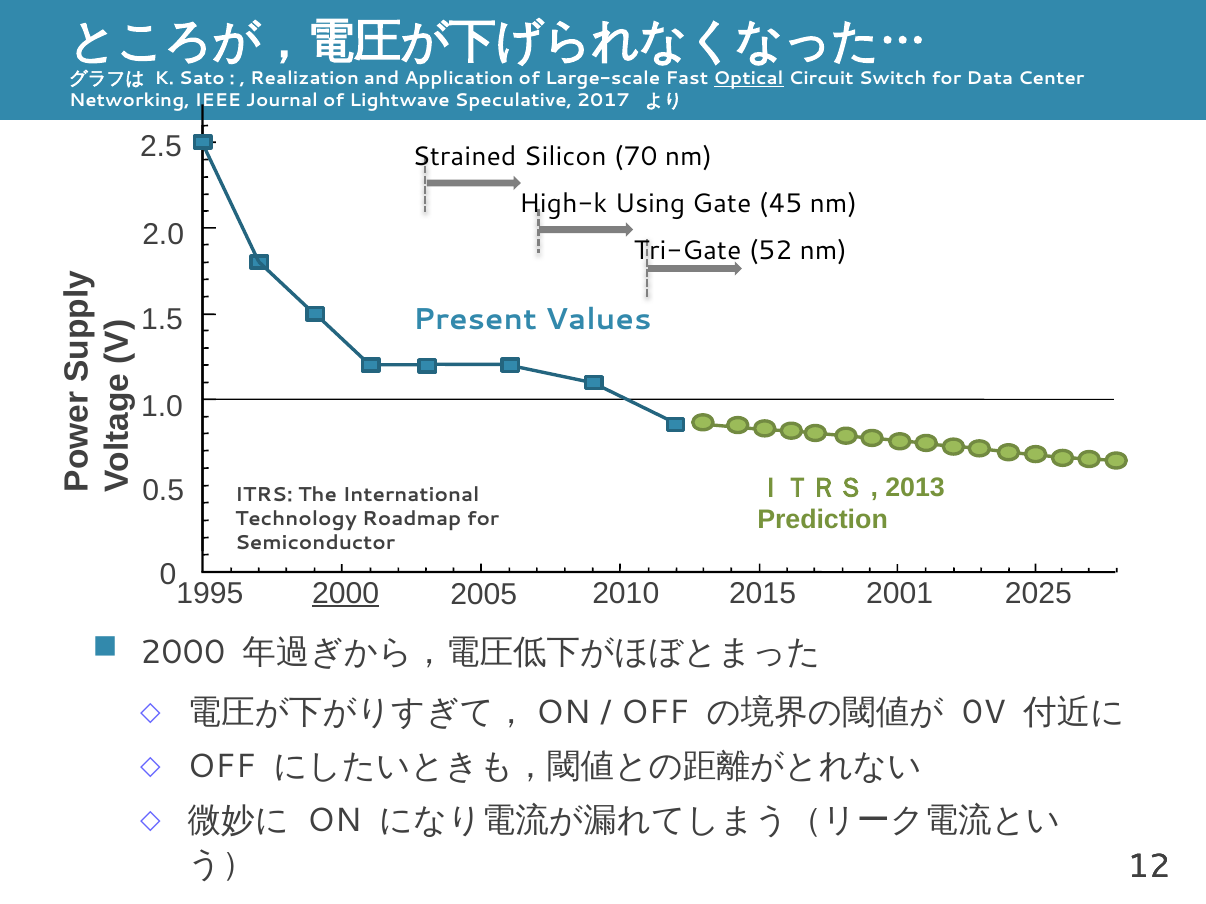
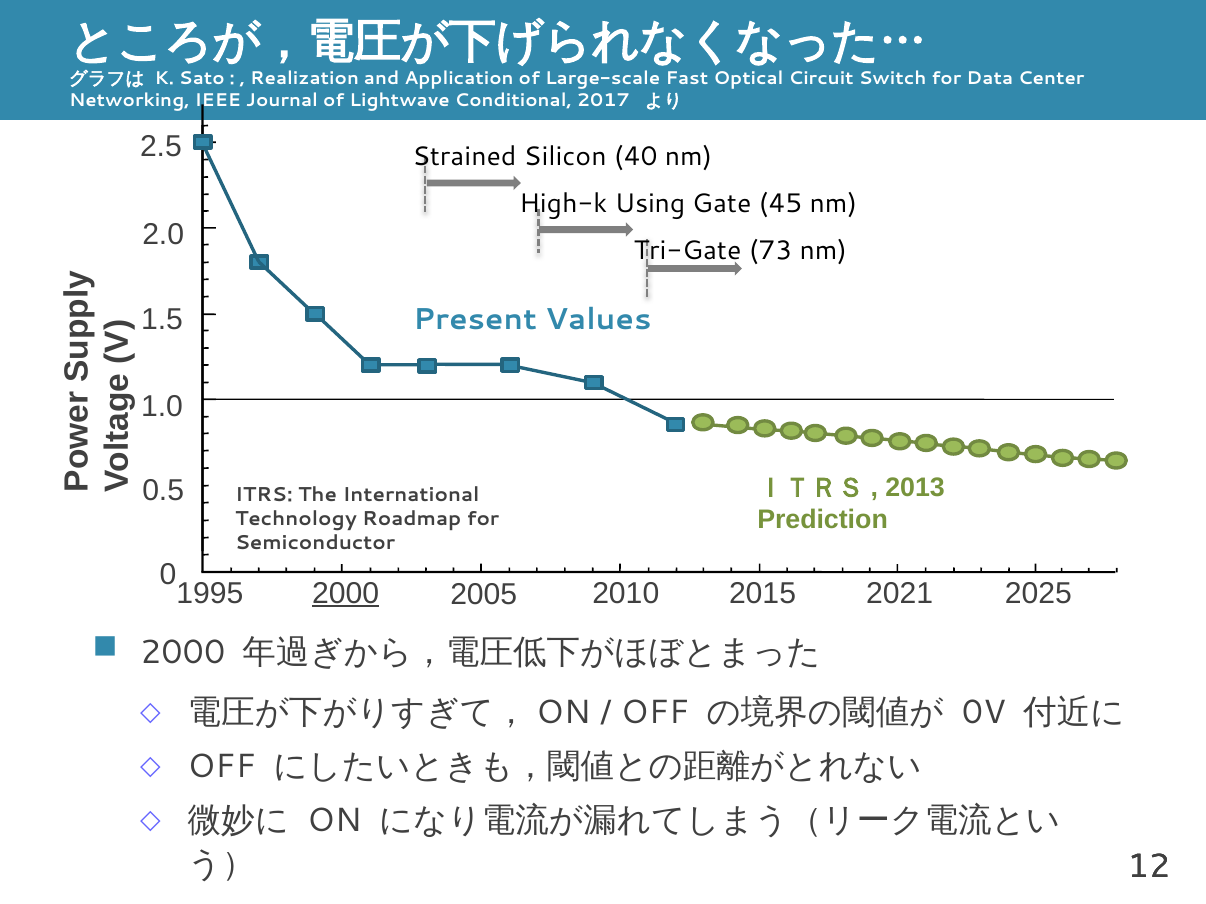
Optical underline: present -> none
Speculative: Speculative -> Conditional
70: 70 -> 40
52: 52 -> 73
2001: 2001 -> 2021
